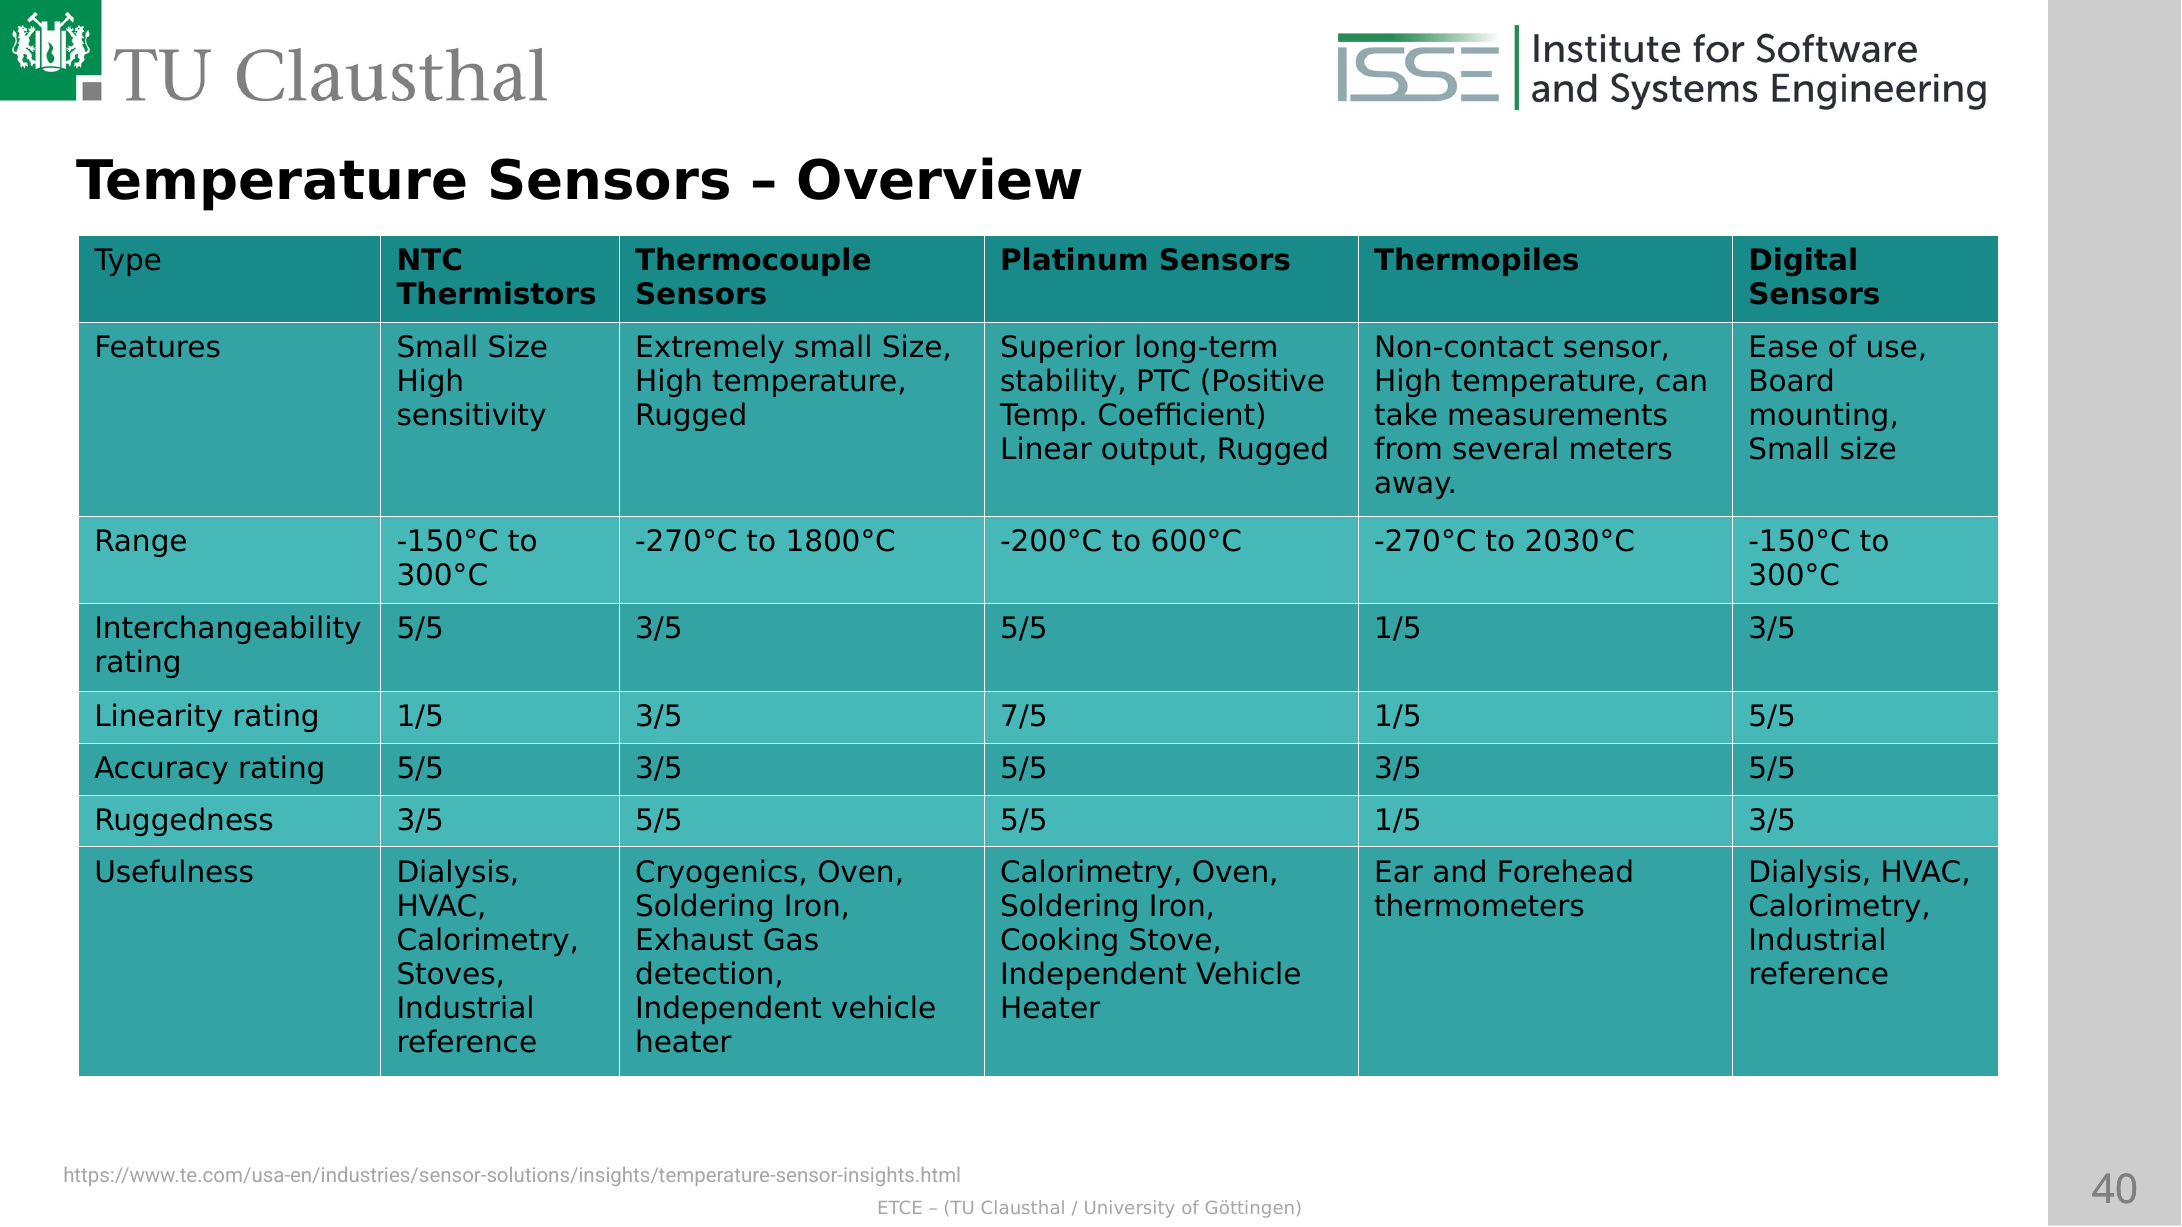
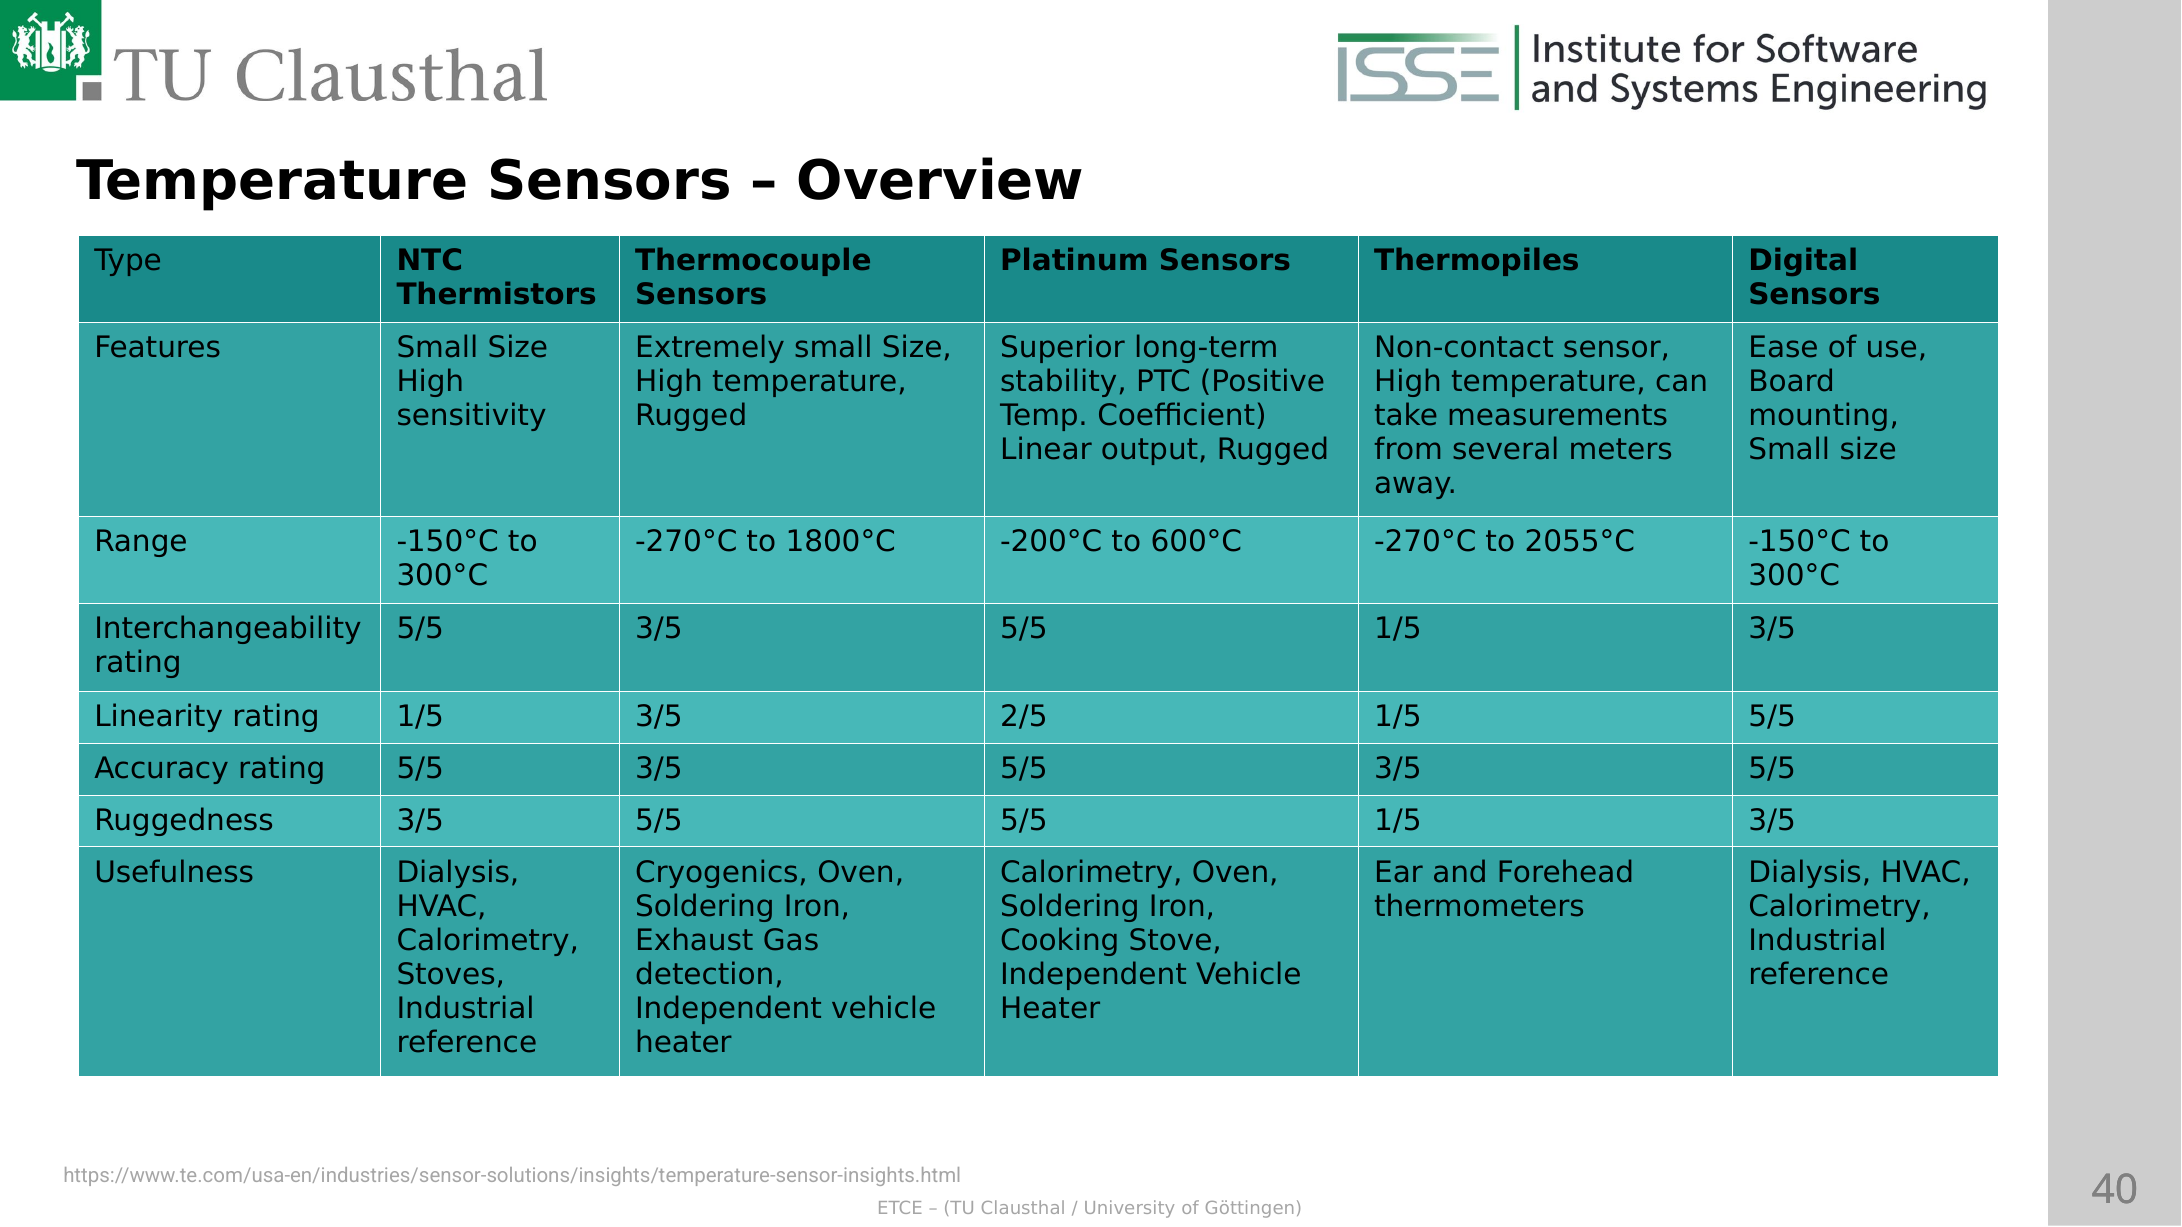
2030°C: 2030°C -> 2055°C
7/5: 7/5 -> 2/5
